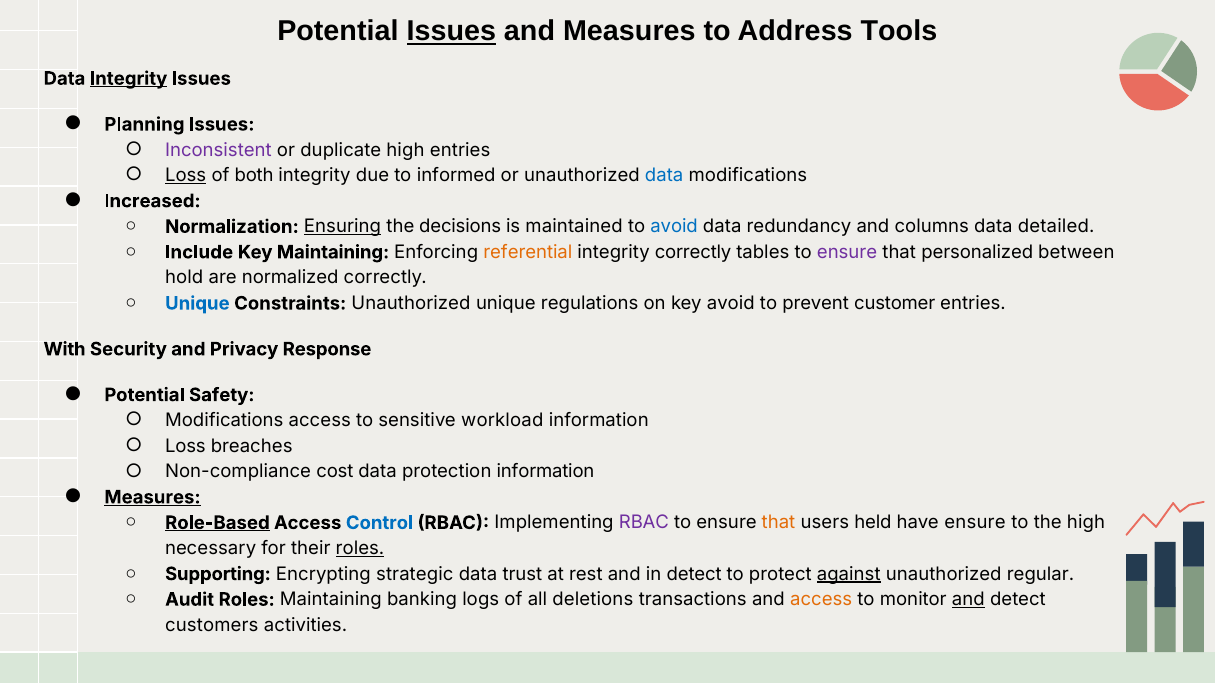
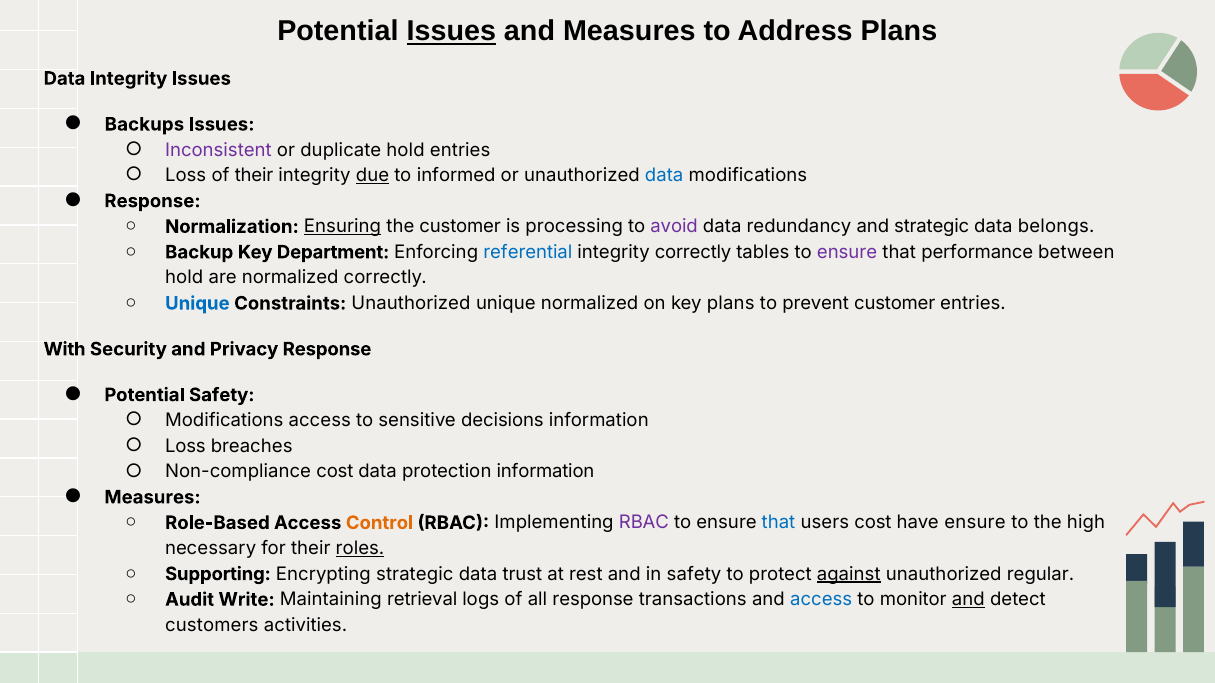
Address Tools: Tools -> Plans
Integrity at (129, 79) underline: present -> none
Planning: Planning -> Backups
duplicate high: high -> hold
Loss at (186, 176) underline: present -> none
of both: both -> their
due underline: none -> present
Increased at (152, 201): Increased -> Response
the decisions: decisions -> customer
maintained: maintained -> processing
avoid at (674, 227) colour: blue -> purple
and columns: columns -> strategic
detailed: detailed -> belongs
Include: Include -> Backup
Key Maintaining: Maintaining -> Department
referential colour: orange -> blue
personalized: personalized -> performance
unique regulations: regulations -> normalized
key avoid: avoid -> plans
workload: workload -> decisions
Measures at (152, 498) underline: present -> none
Role-Based underline: present -> none
Control colour: blue -> orange
that at (778, 523) colour: orange -> blue
users held: held -> cost
in detect: detect -> safety
Audit Roles: Roles -> Write
banking: banking -> retrieval
all deletions: deletions -> response
access at (821, 600) colour: orange -> blue
